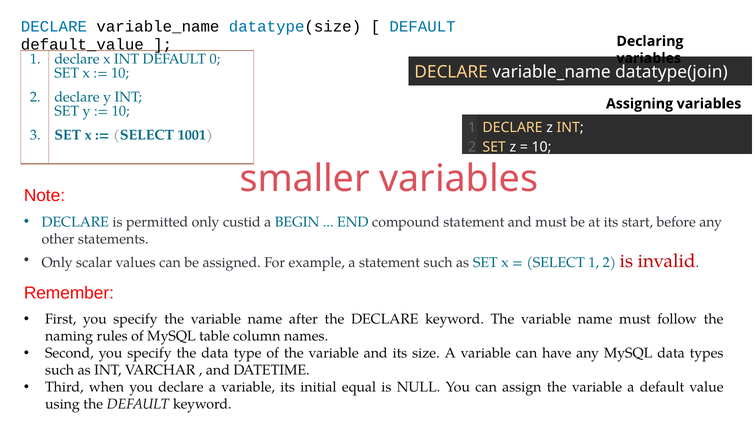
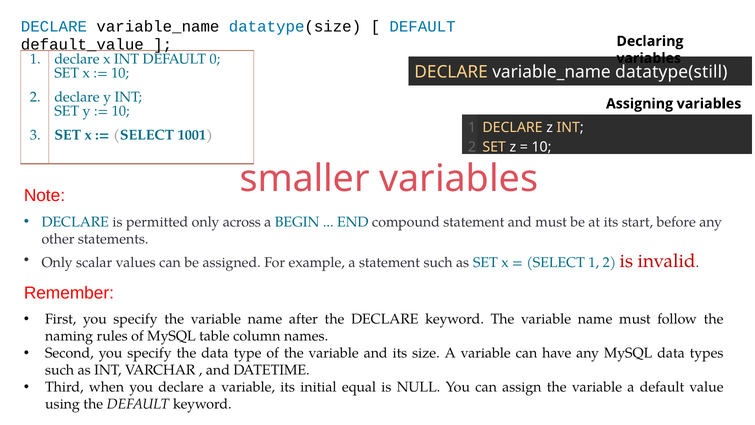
datatype(join: datatype(join -> datatype(still
custid: custid -> across
